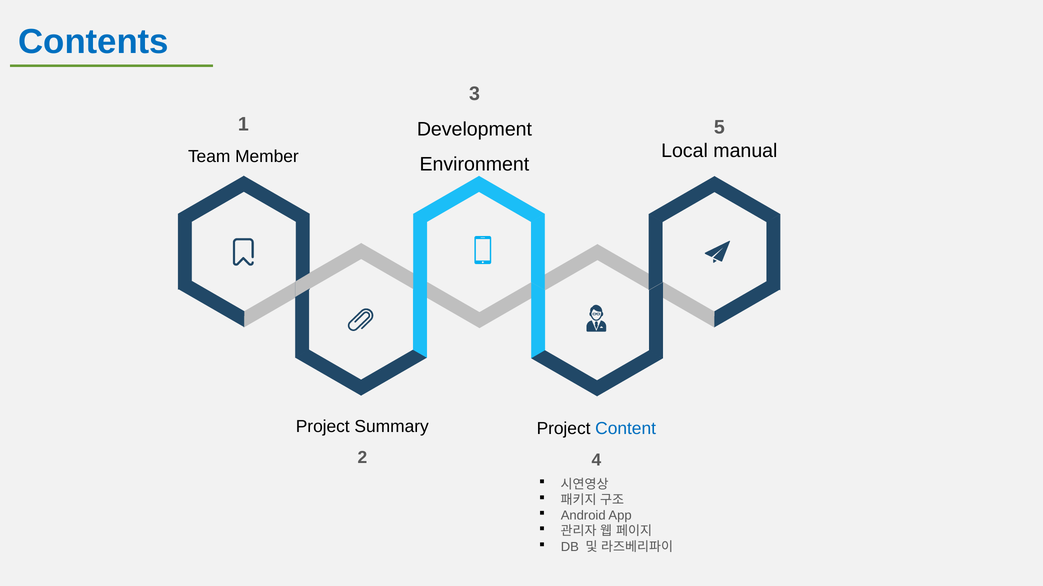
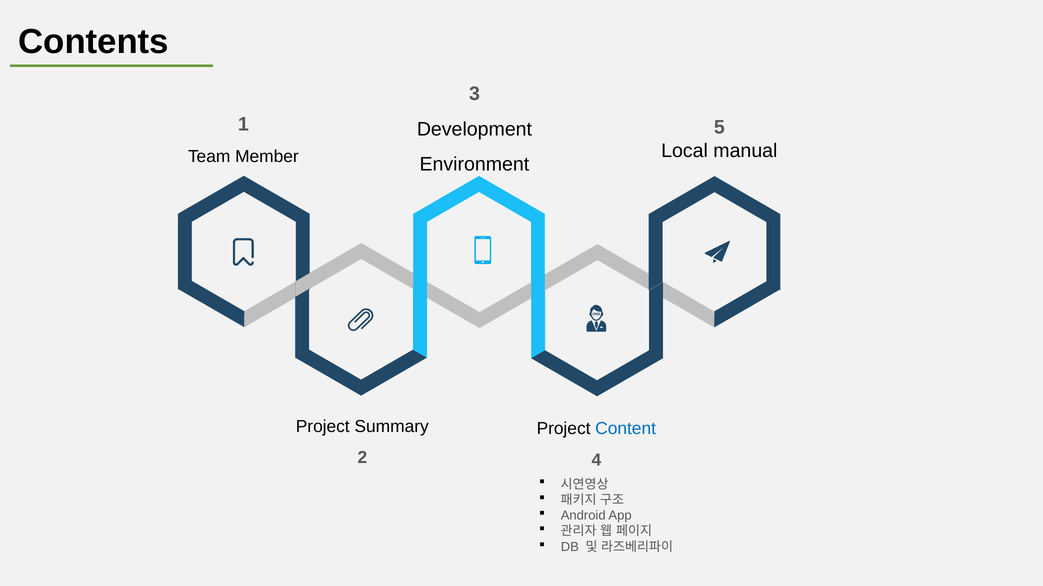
Contents colour: blue -> black
